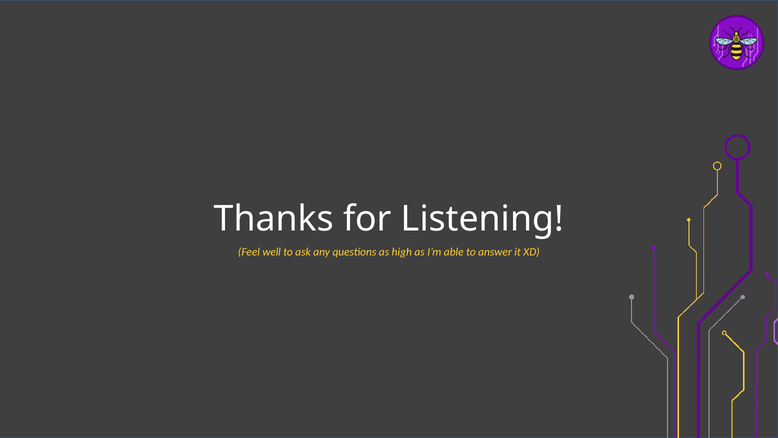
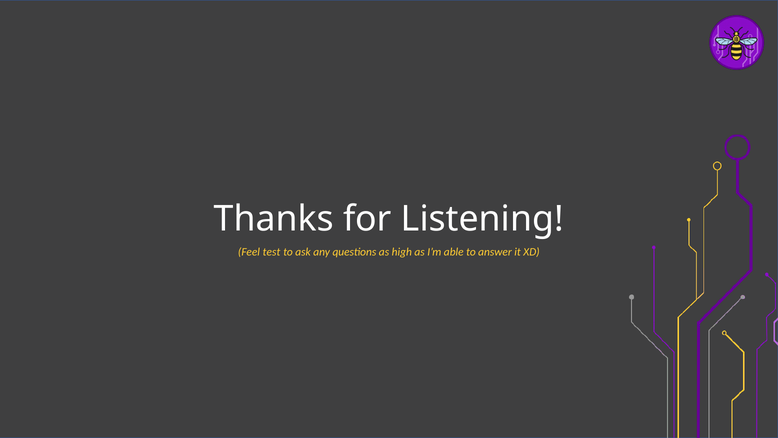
well: well -> test
